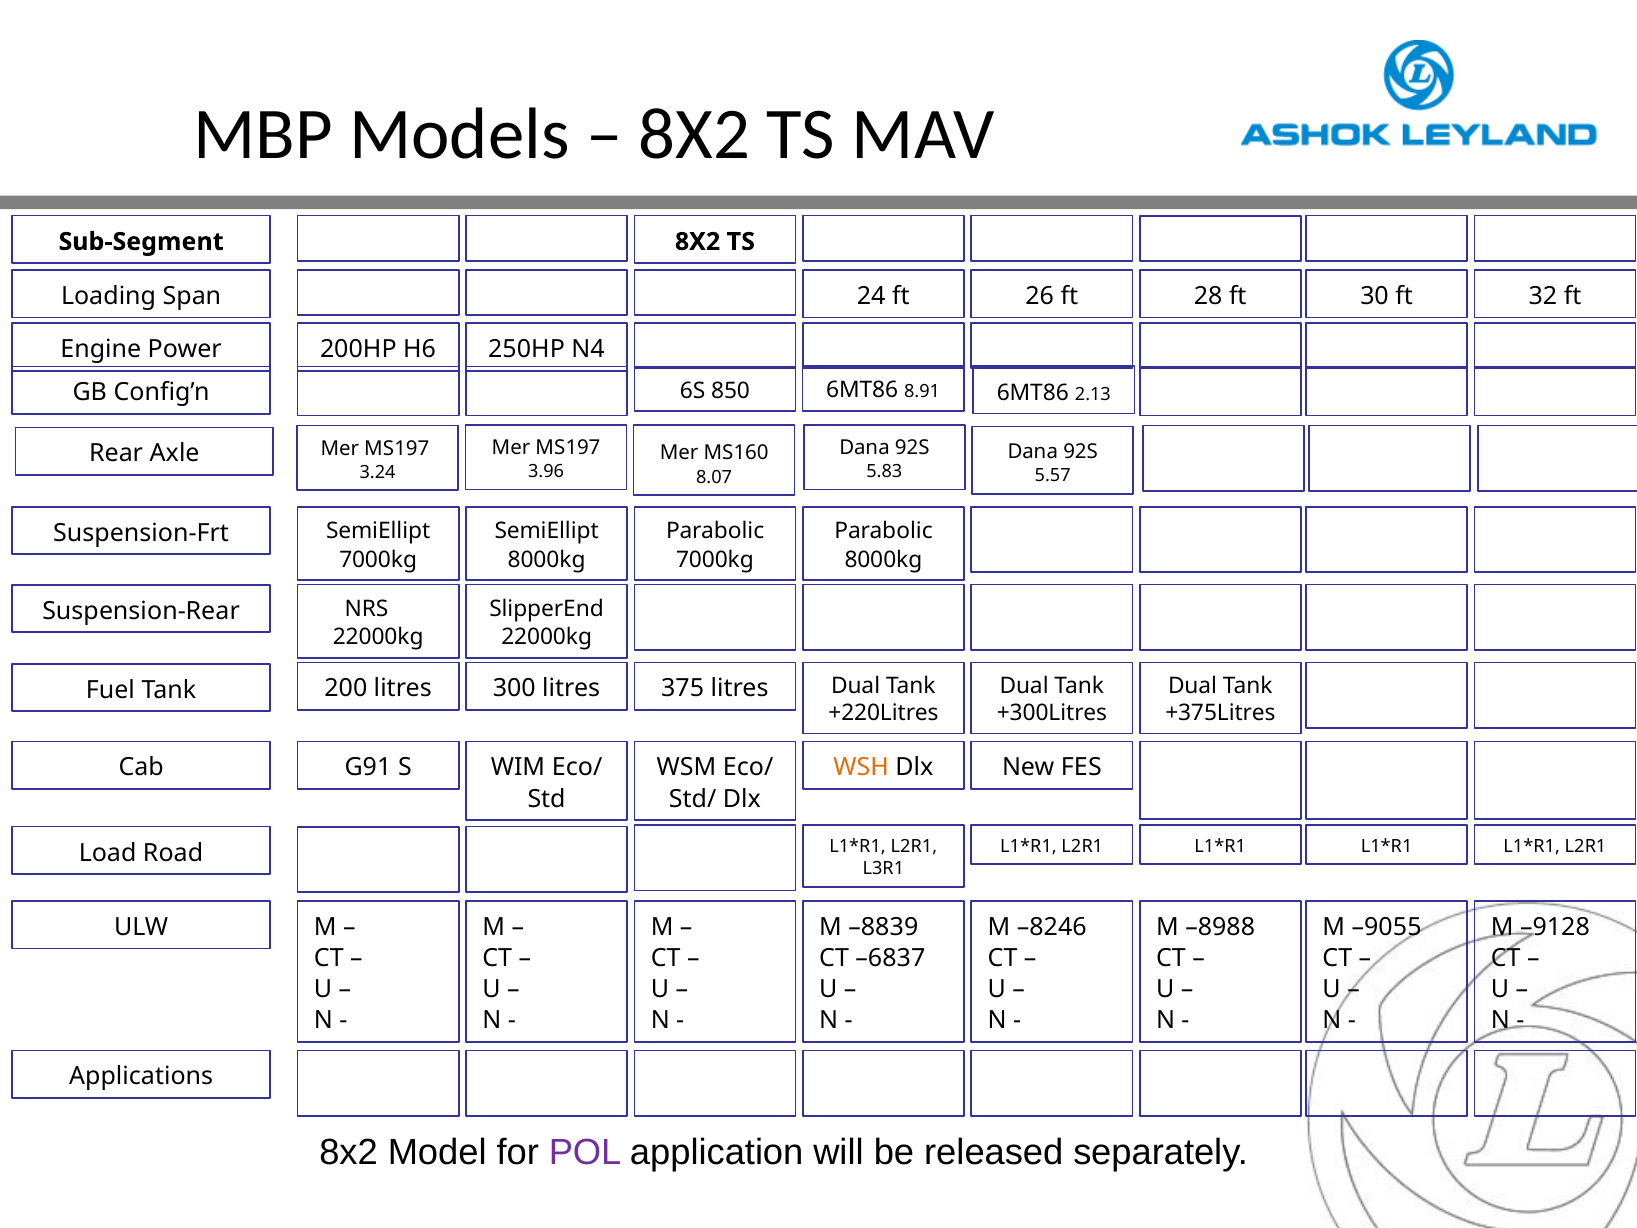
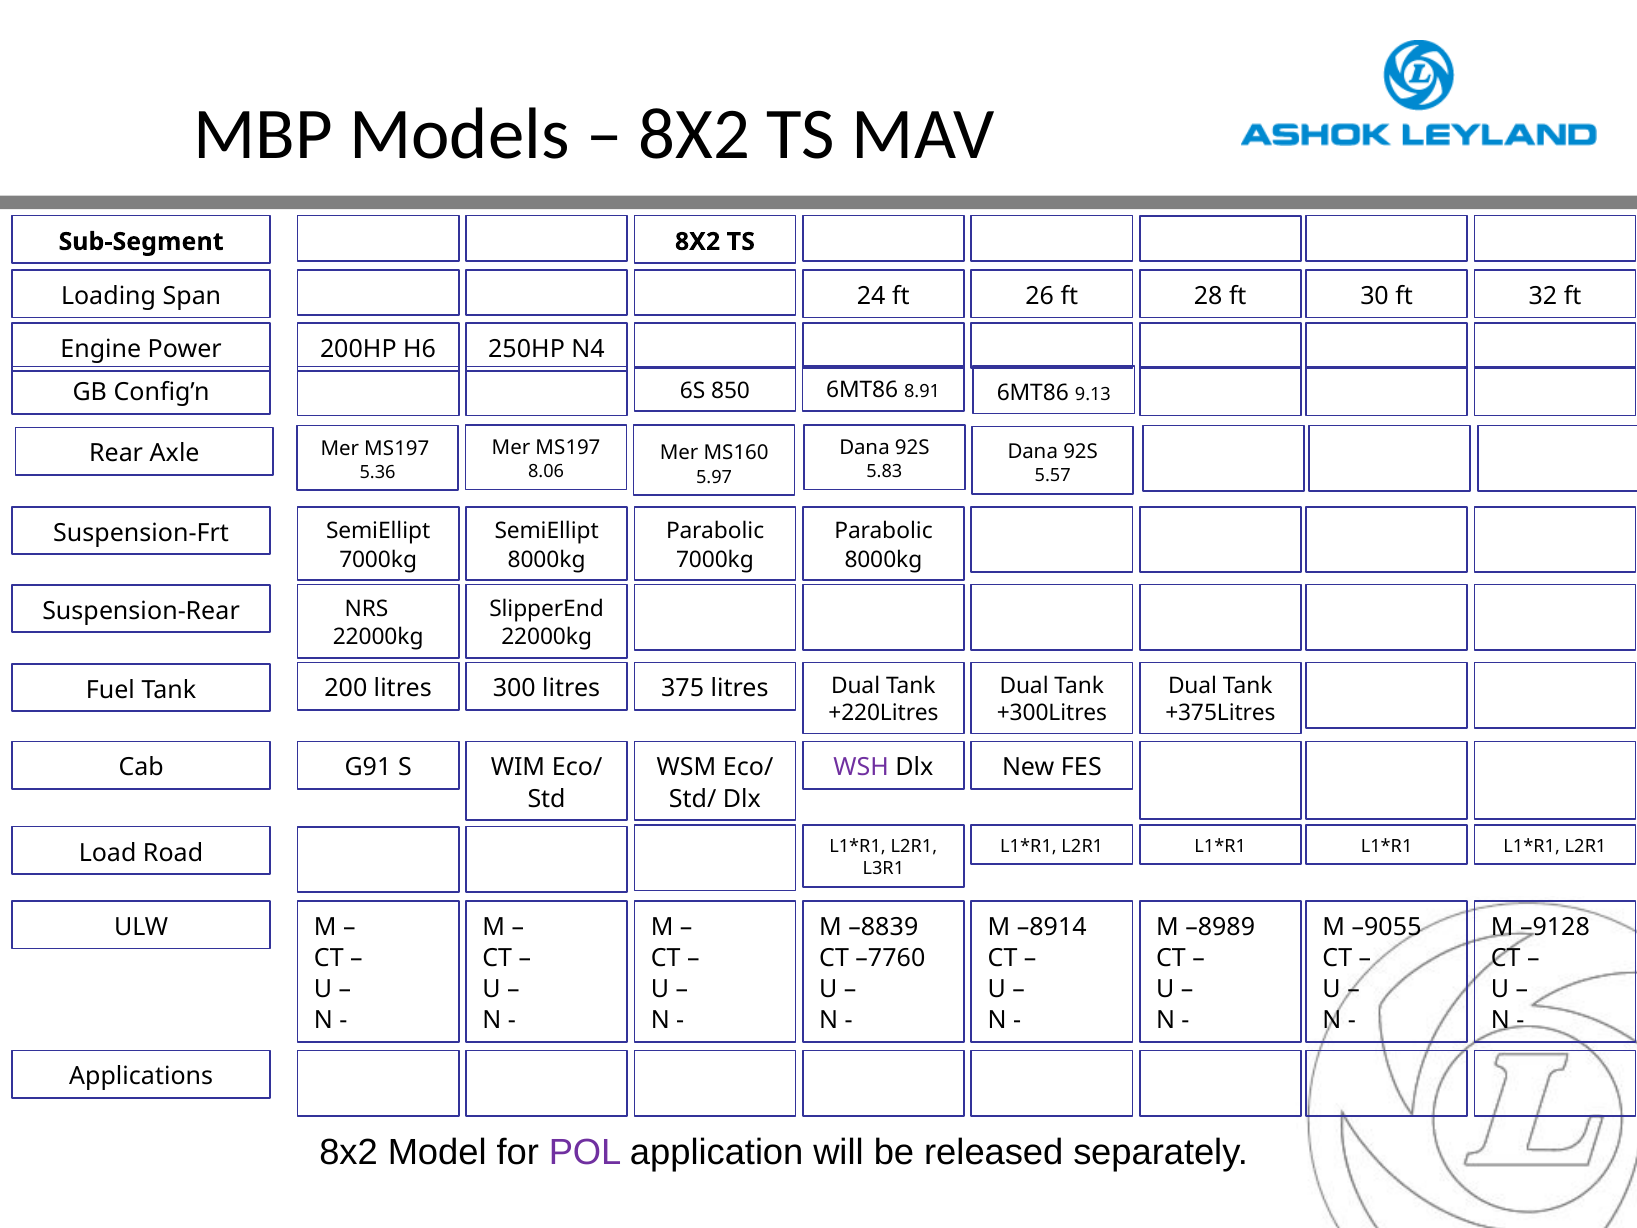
2.13: 2.13 -> 9.13
3.96: 3.96 -> 8.06
3.24: 3.24 -> 5.36
8.07: 8.07 -> 5.97
WSH colour: orange -> purple
–8246: –8246 -> –8914
–8988: –8988 -> –8989
–6837: –6837 -> –7760
